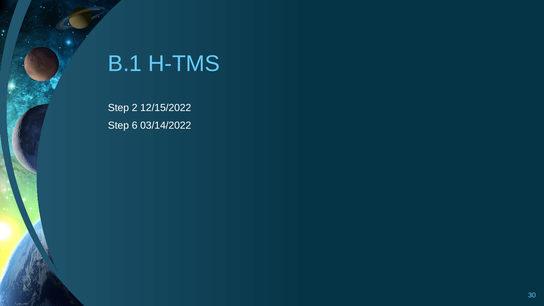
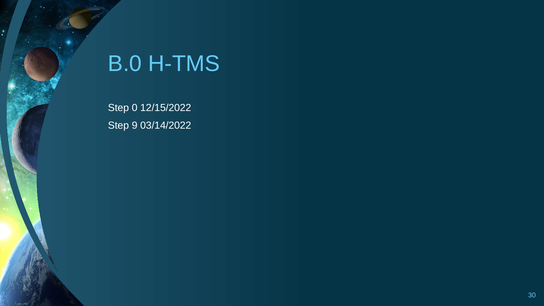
B.1: B.1 -> B.0
2: 2 -> 0
6: 6 -> 9
